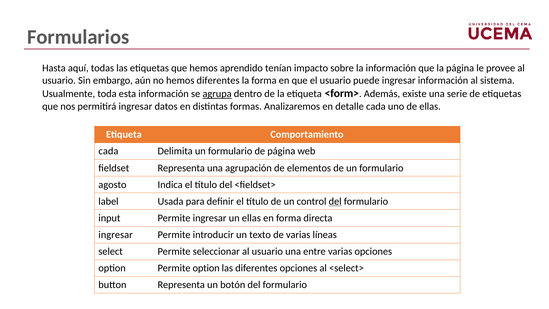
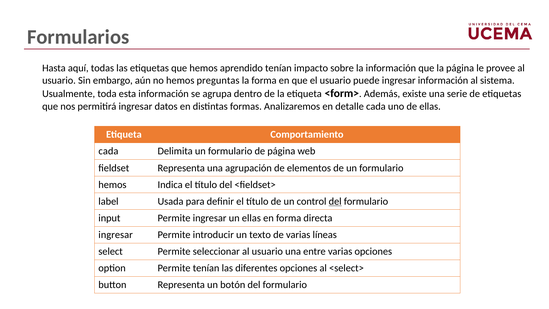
hemos diferentes: diferentes -> preguntas
agrupa underline: present -> none
agosto at (112, 185): agosto -> hemos
Permite option: option -> tenían
